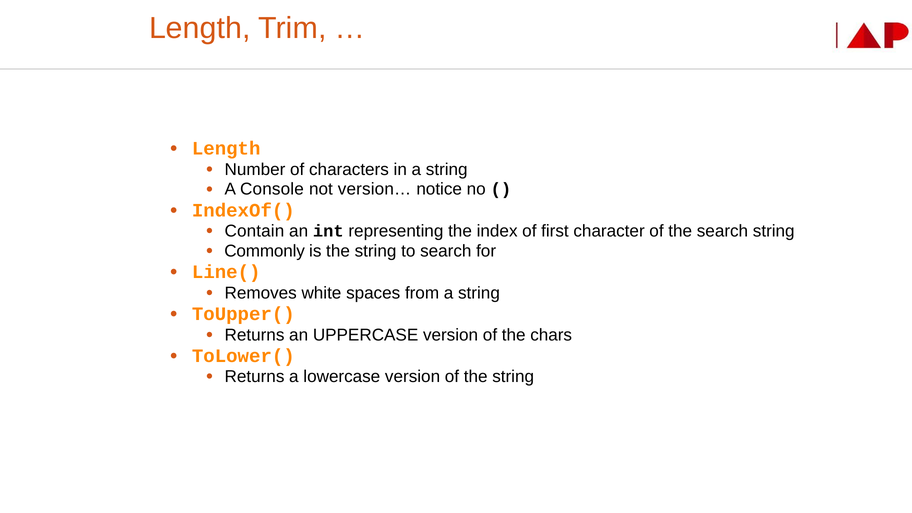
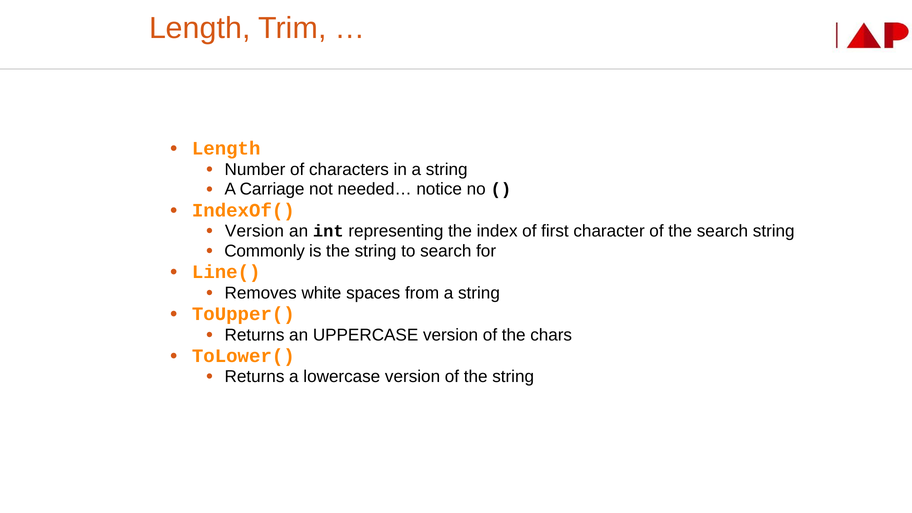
Console: Console -> Carriage
version…: version… -> needed…
Contain at (254, 231): Contain -> Version
